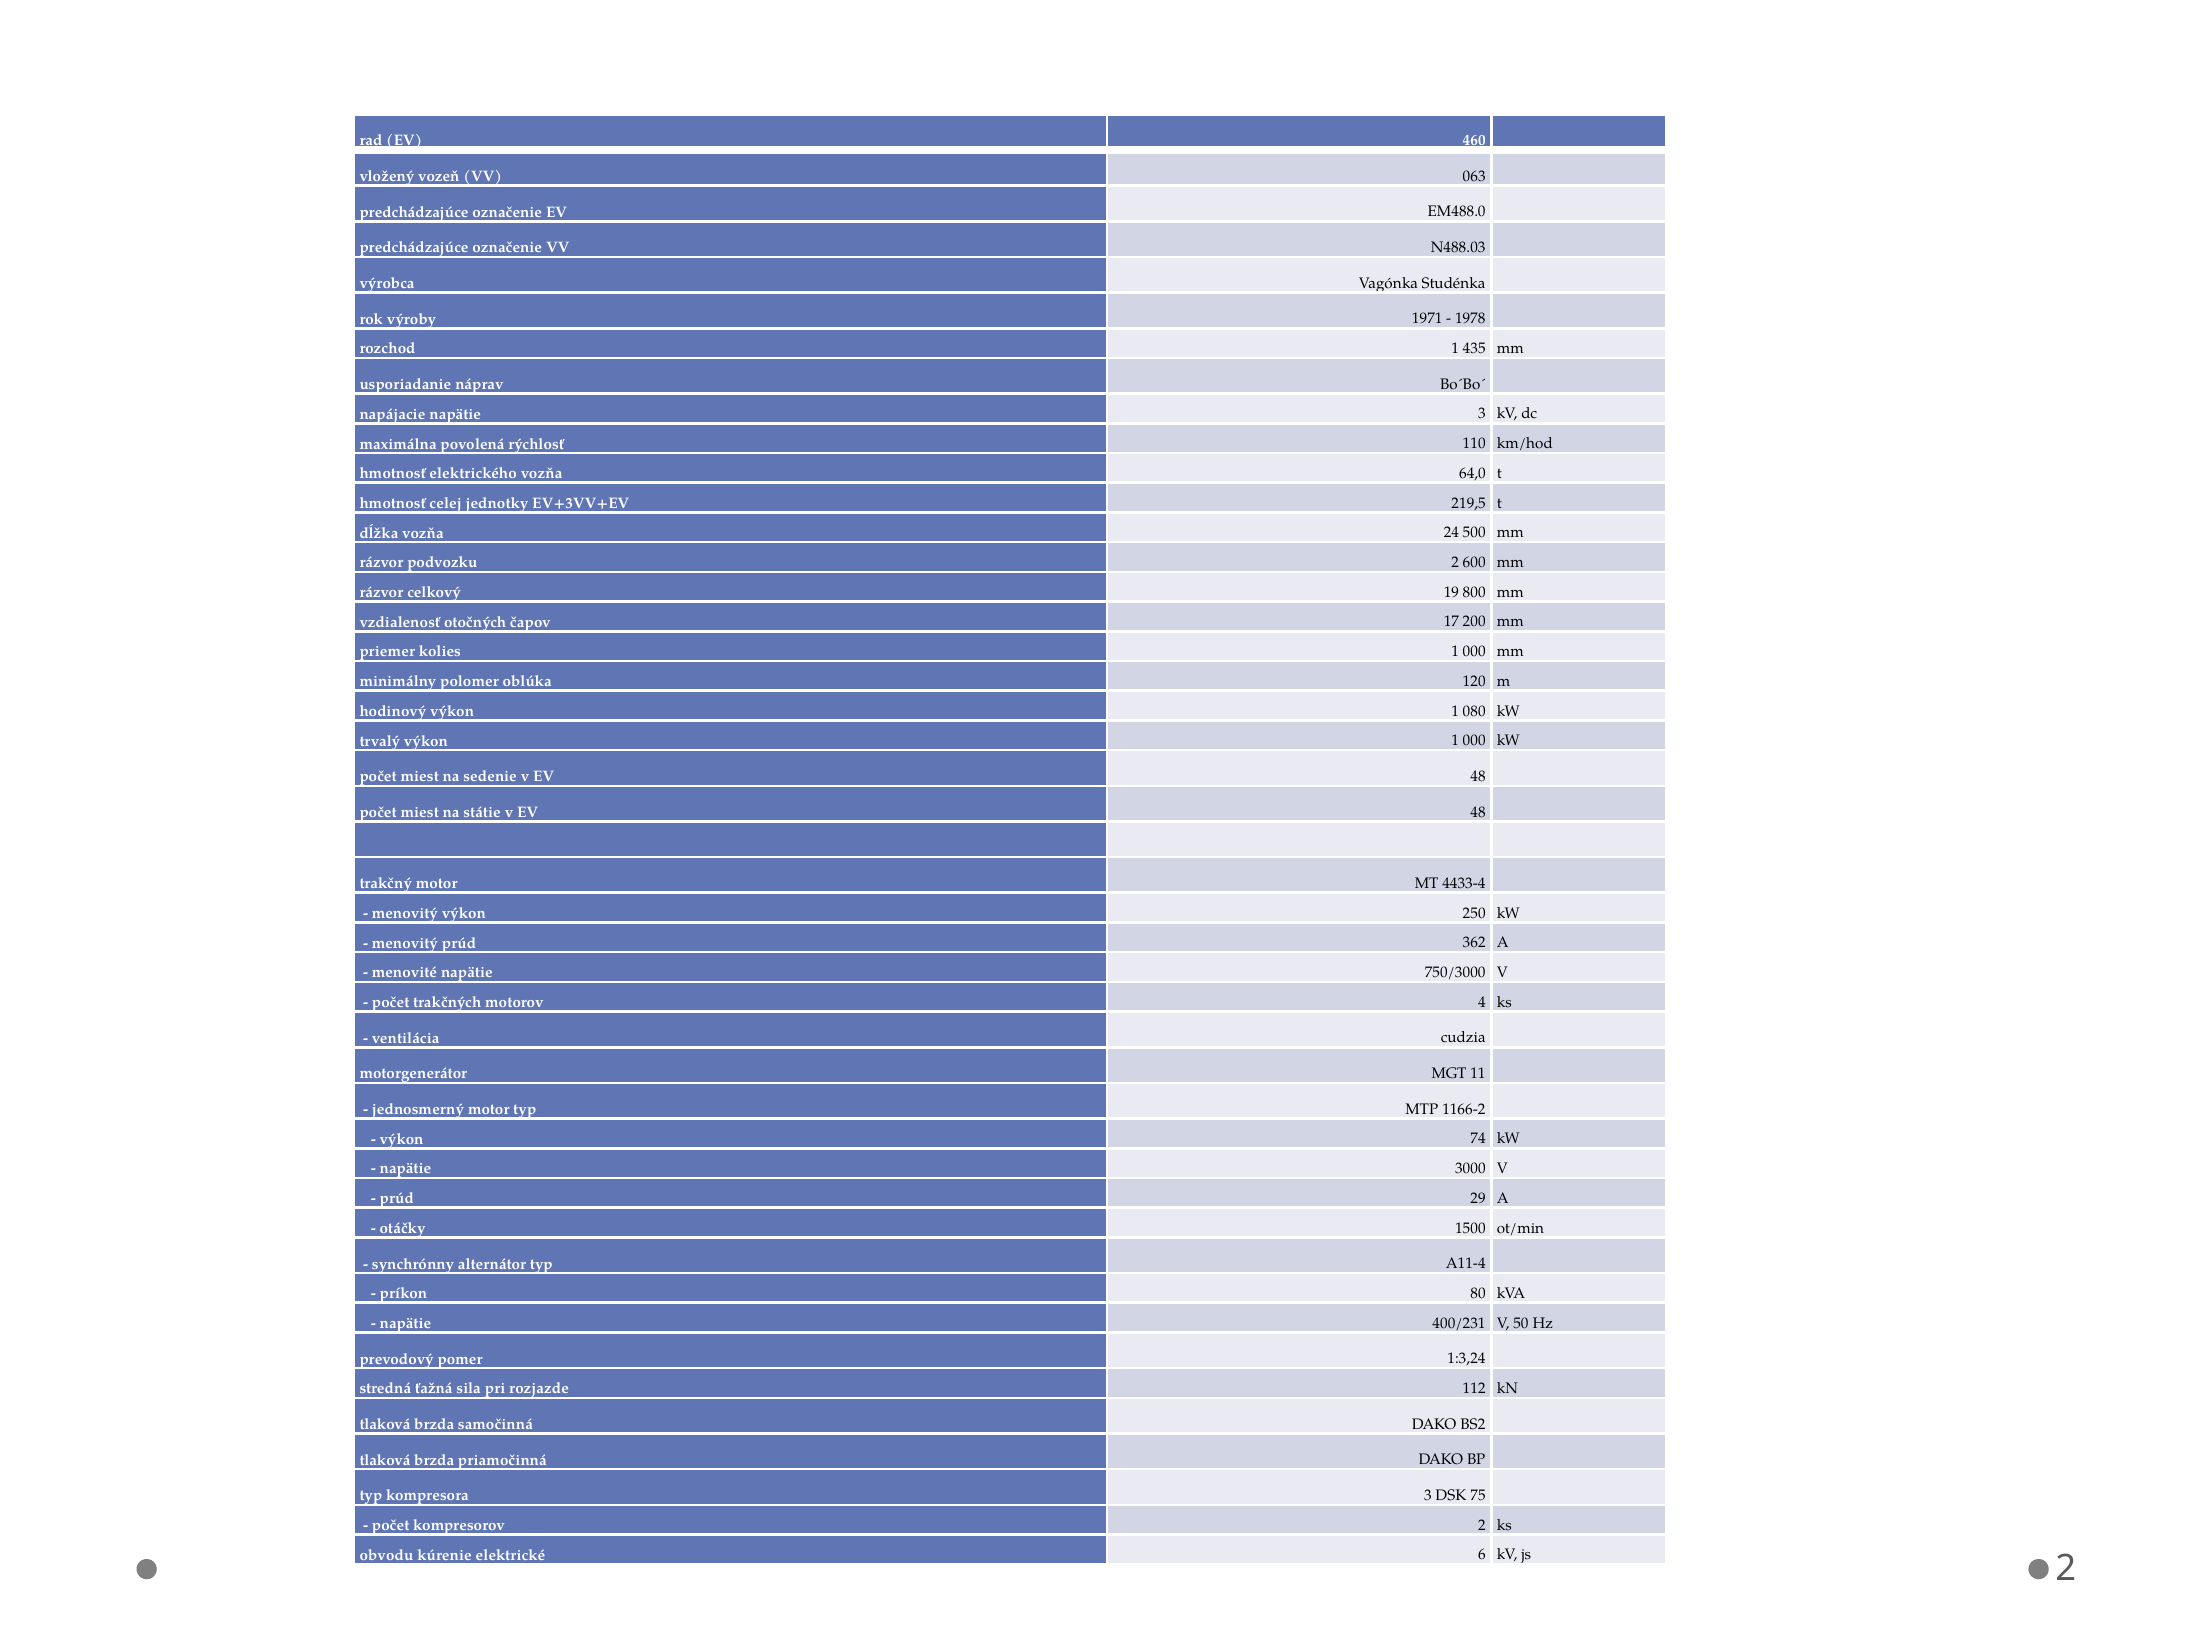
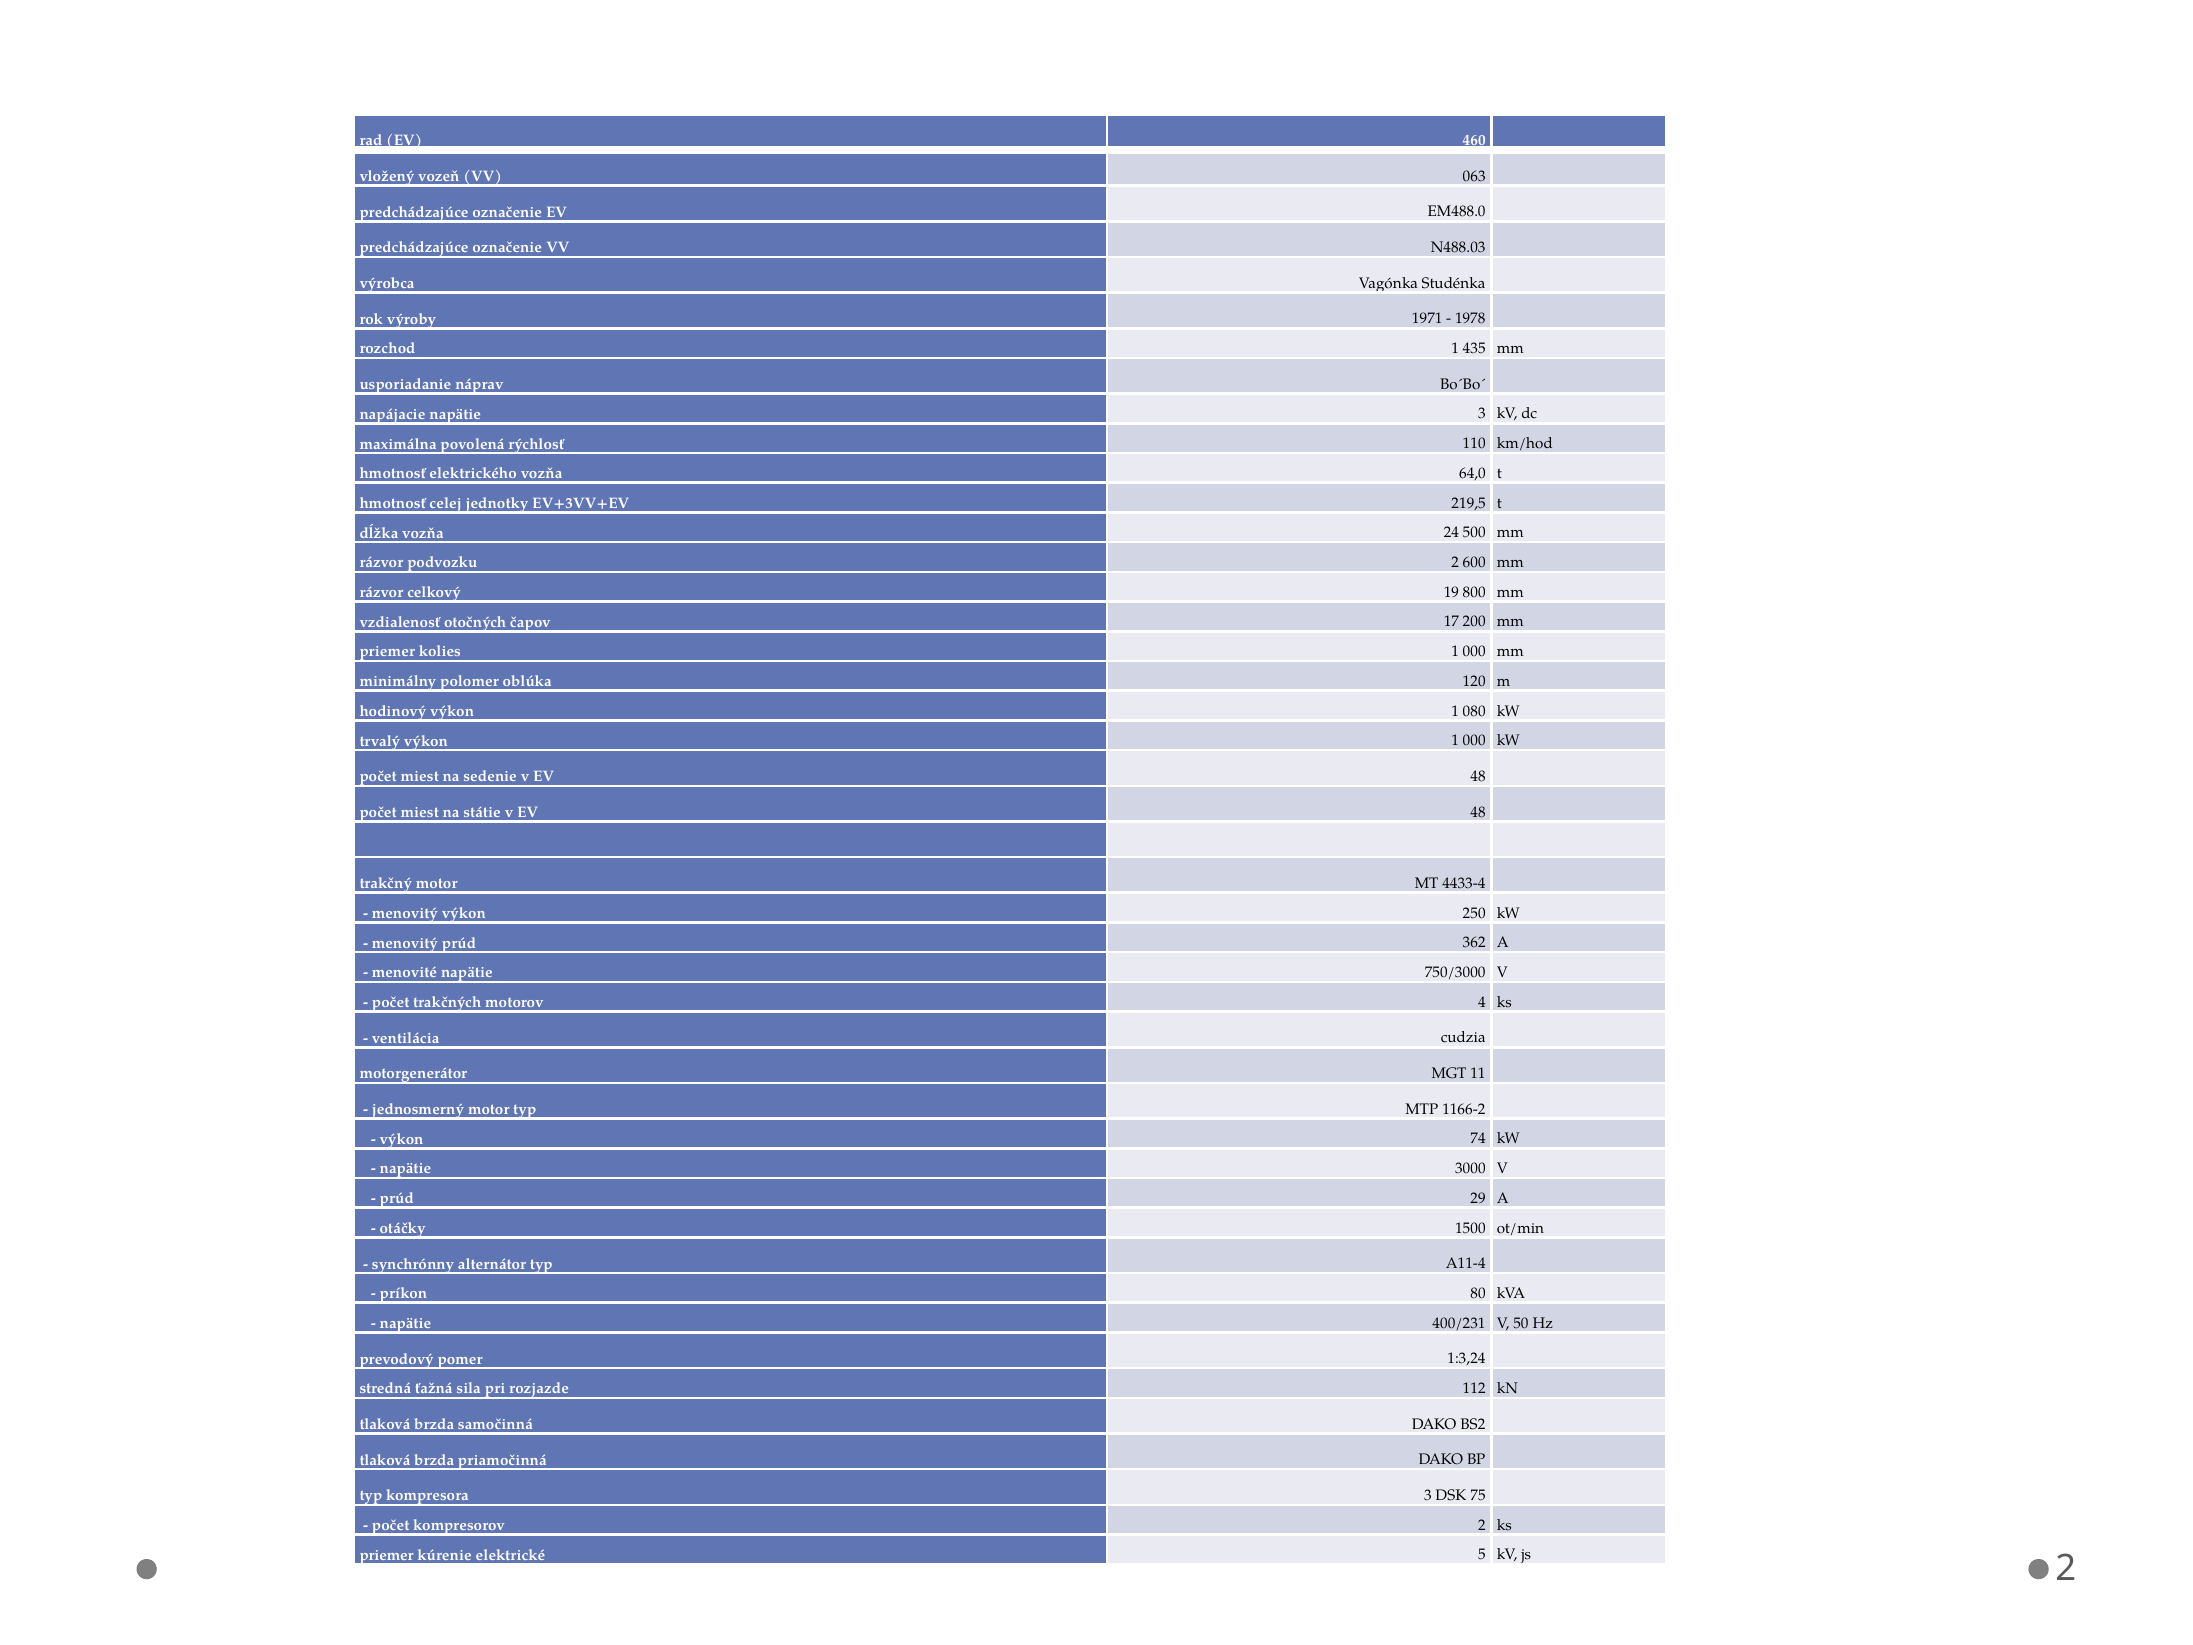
obvodu at (386, 1555): obvodu -> priemer
6: 6 -> 5
